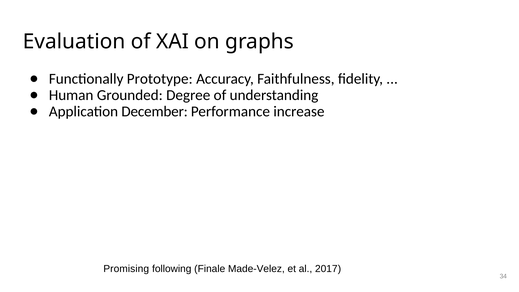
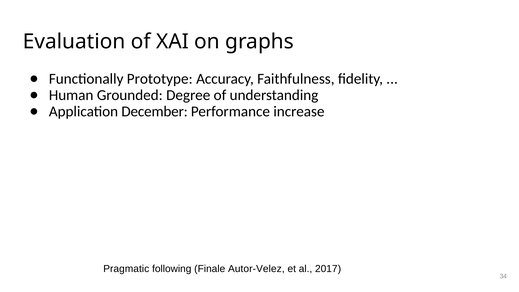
Promising: Promising -> Pragmatic
Made-Velez: Made-Velez -> Autor-Velez
